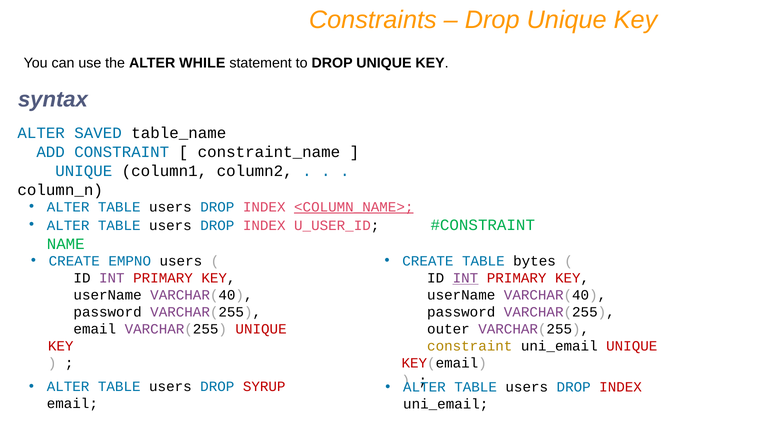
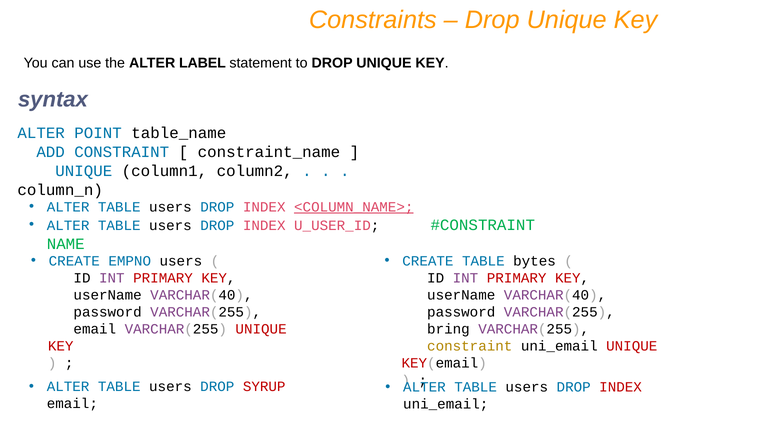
WHILE: WHILE -> LABEL
SAVED: SAVED -> POINT
INT at (465, 278) underline: present -> none
outer: outer -> bring
